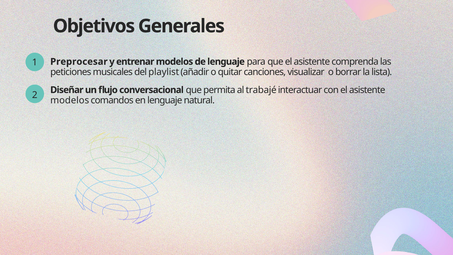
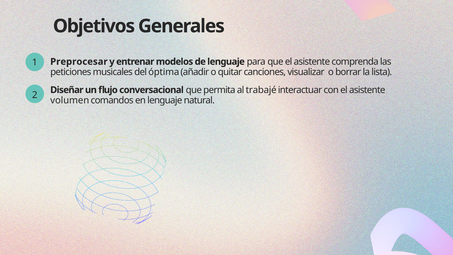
playlist: playlist -> óptima
modelos at (70, 100): modelos -> volumen
